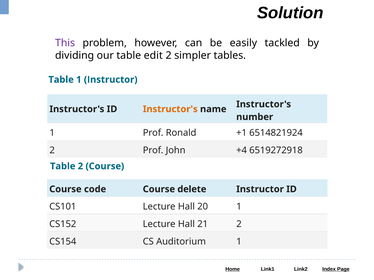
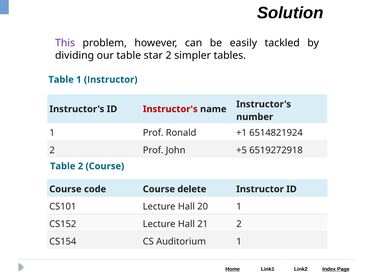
edit: edit -> star
Instructor's at (170, 109) colour: orange -> red
+4: +4 -> +5
